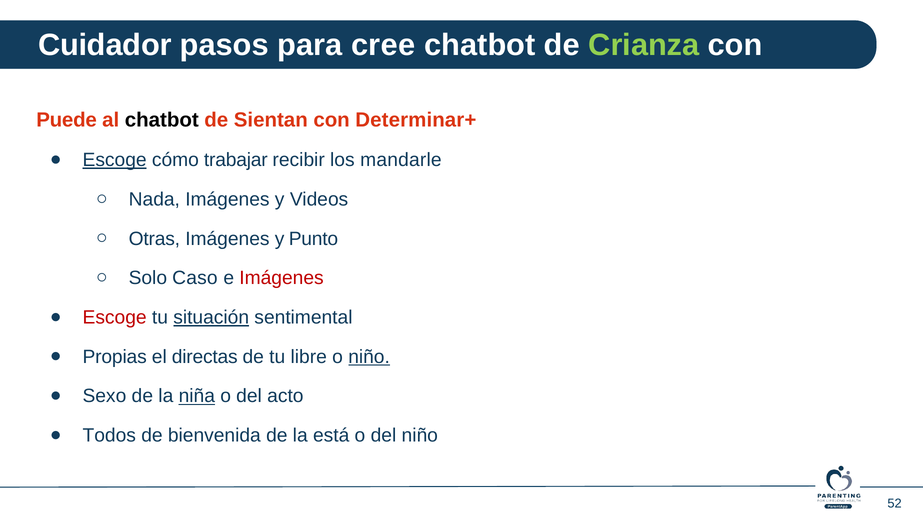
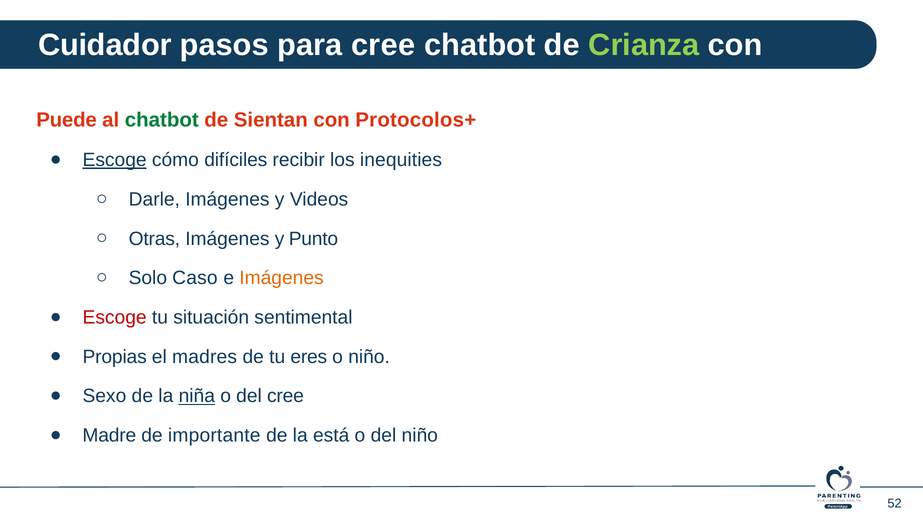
chatbot at (162, 120) colour: black -> green
Determinar+: Determinar+ -> Protocolos+
trabajar: trabajar -> difíciles
mandarle: mandarle -> inequities
Nada: Nada -> Darle
Imágenes at (282, 278) colour: red -> orange
situación underline: present -> none
directas: directas -> madres
libre: libre -> eres
niño at (369, 357) underline: present -> none
del acto: acto -> cree
Todos: Todos -> Madre
bienvenida: bienvenida -> importante
